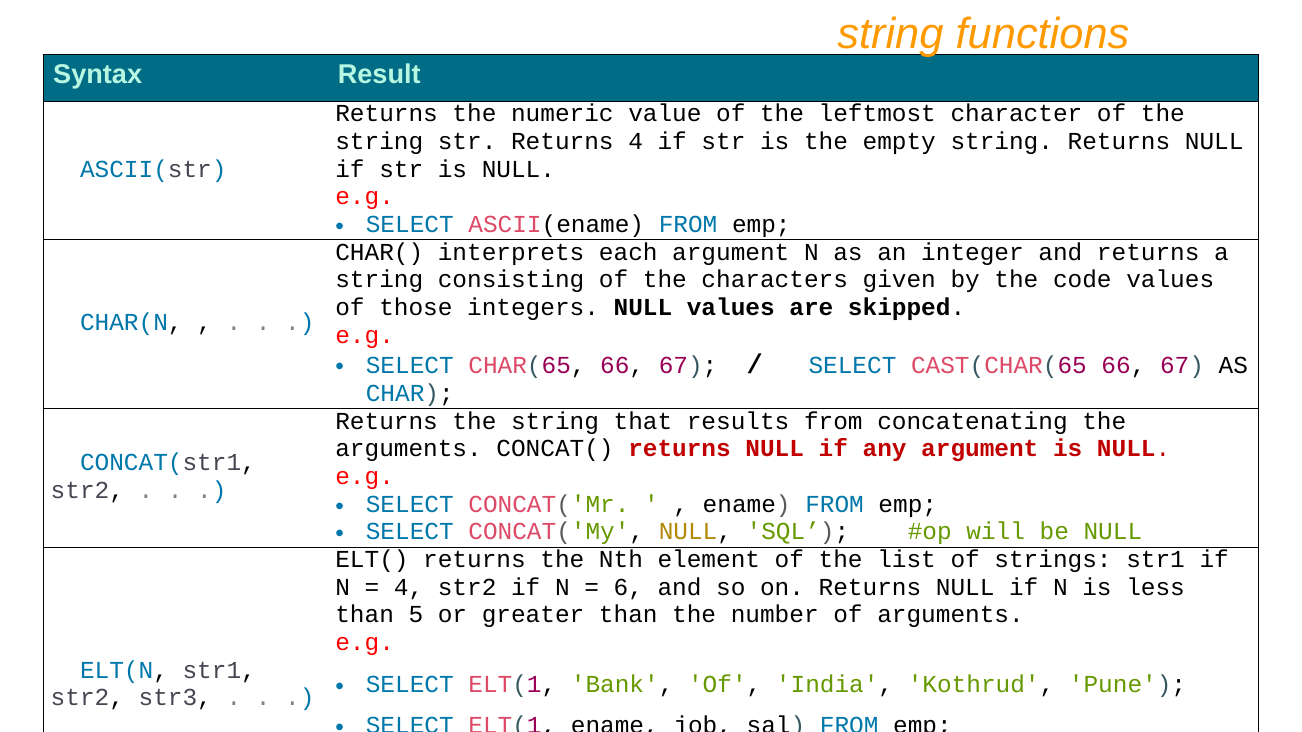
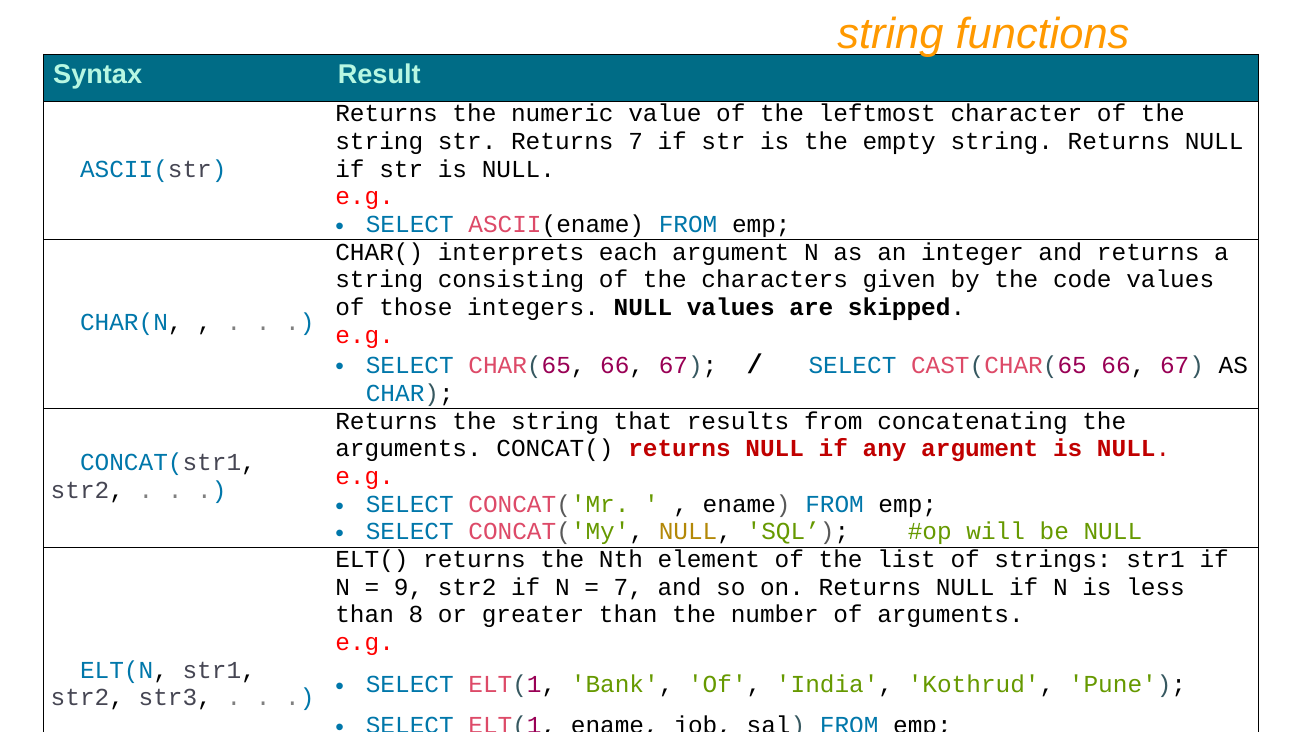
Returns 4: 4 -> 7
4 at (409, 587): 4 -> 9
6 at (628, 587): 6 -> 7
5: 5 -> 8
